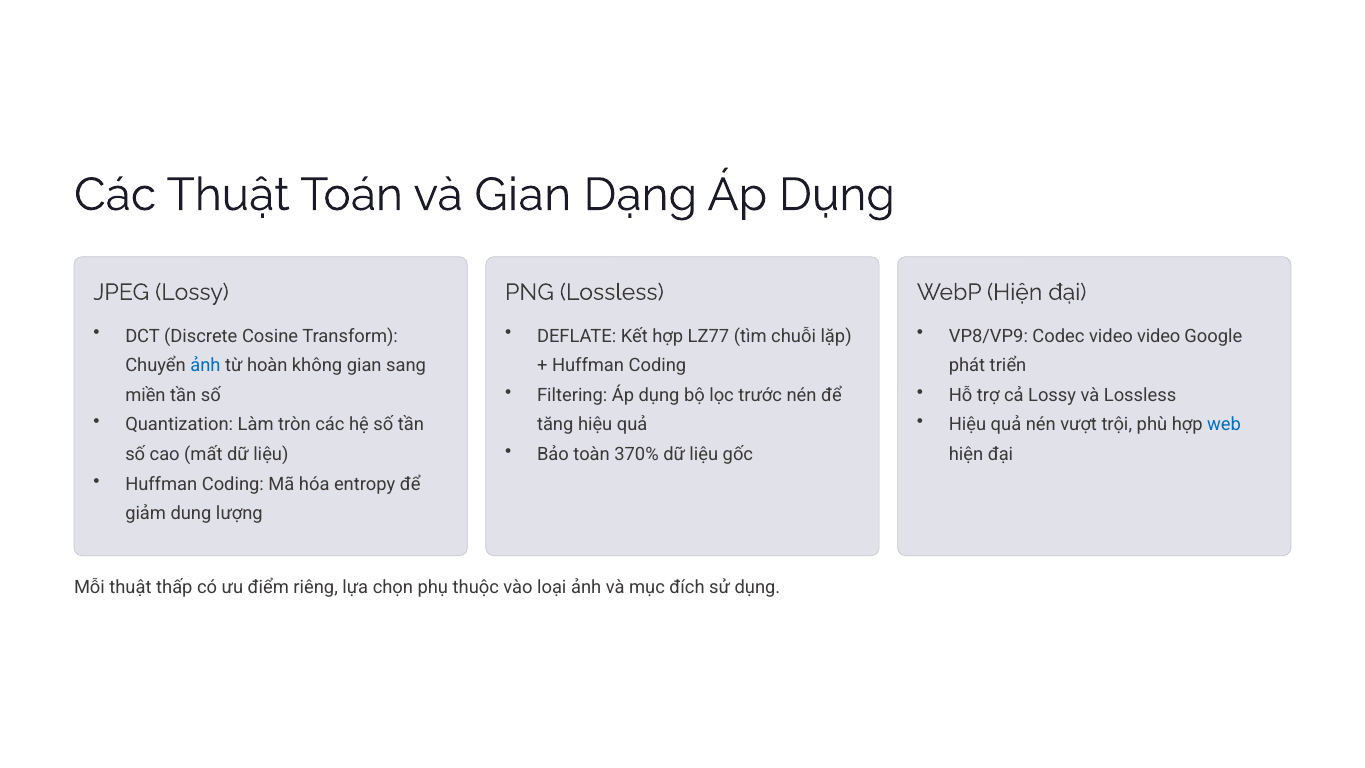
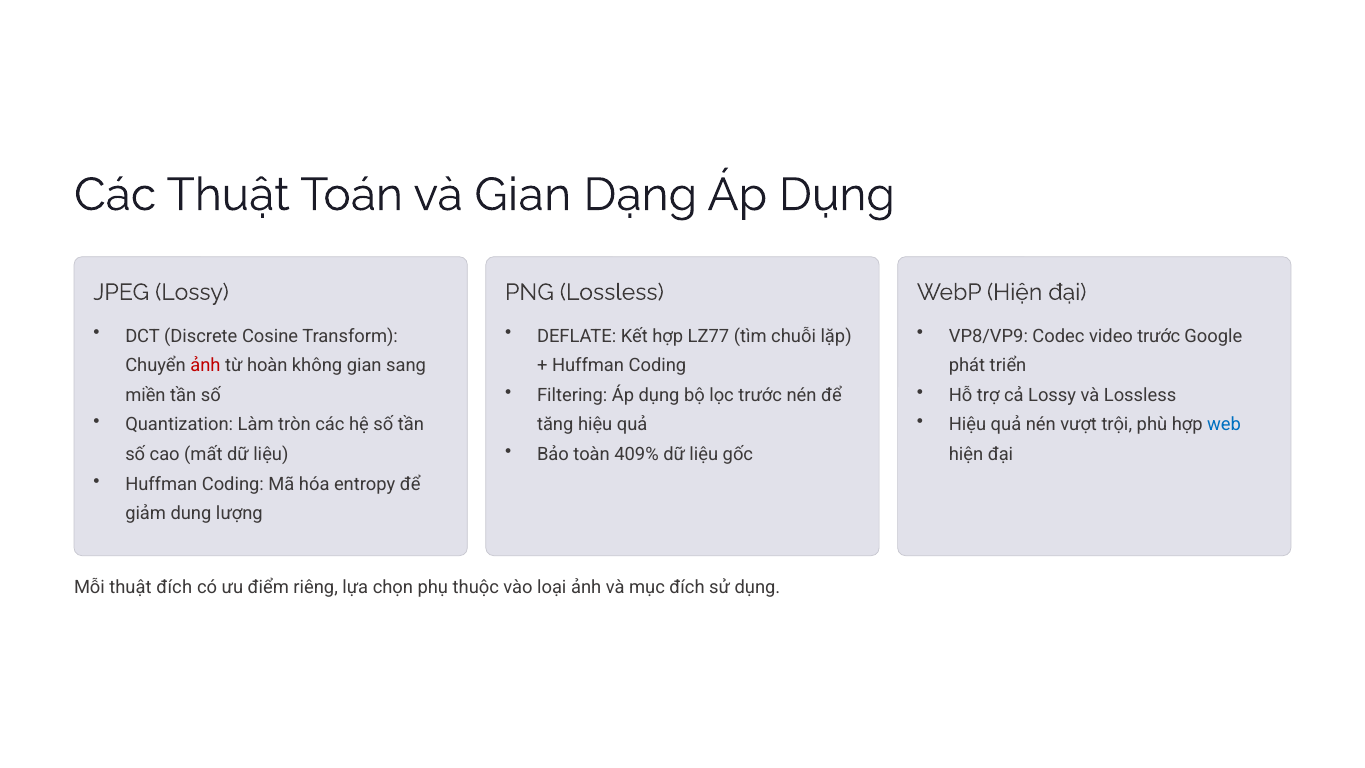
video video: video -> trước
ảnh at (205, 365) colour: blue -> red
370%: 370% -> 409%
thuật thấp: thấp -> đích
